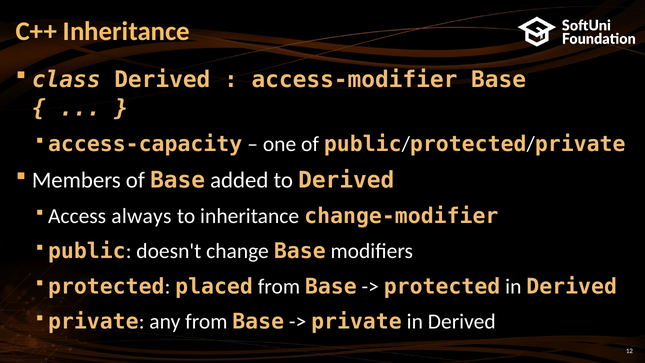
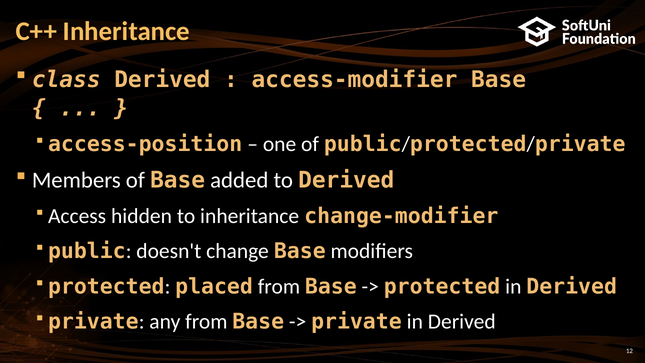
access-capacity: access-capacity -> access-position
always: always -> hidden
